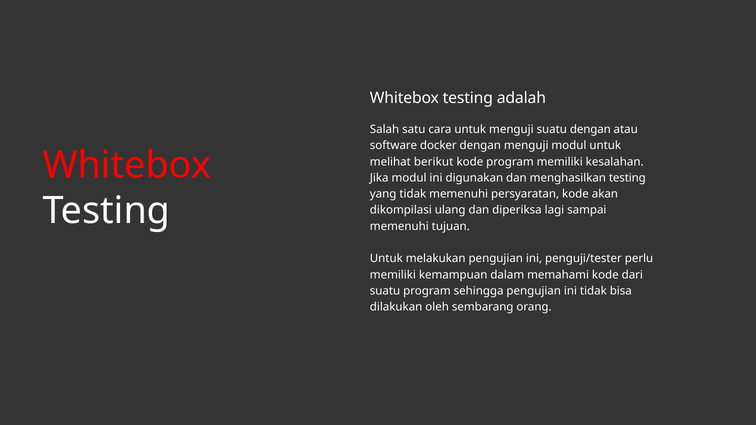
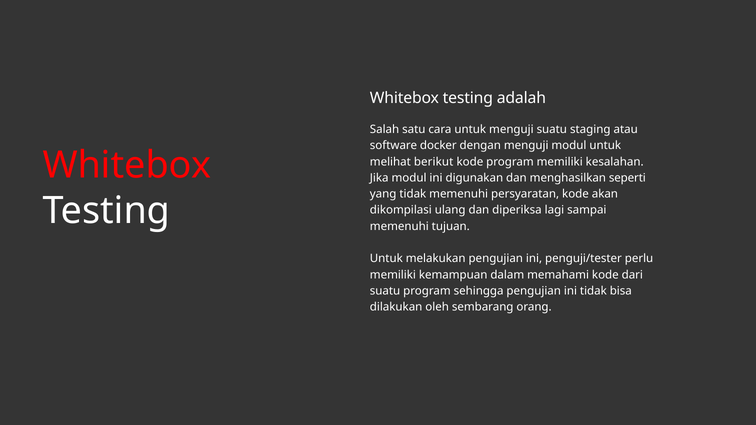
suatu dengan: dengan -> staging
menghasilkan testing: testing -> seperti
